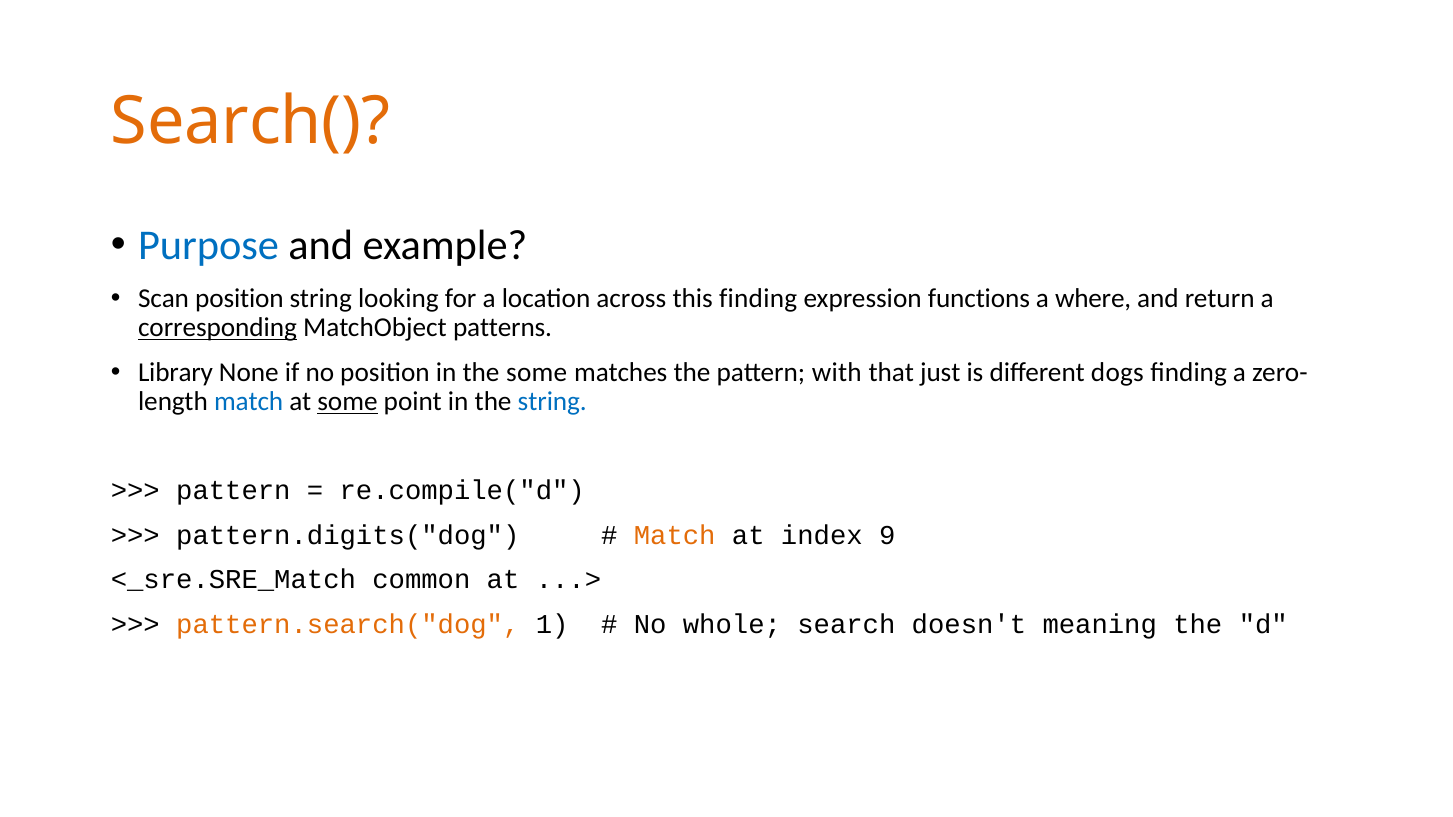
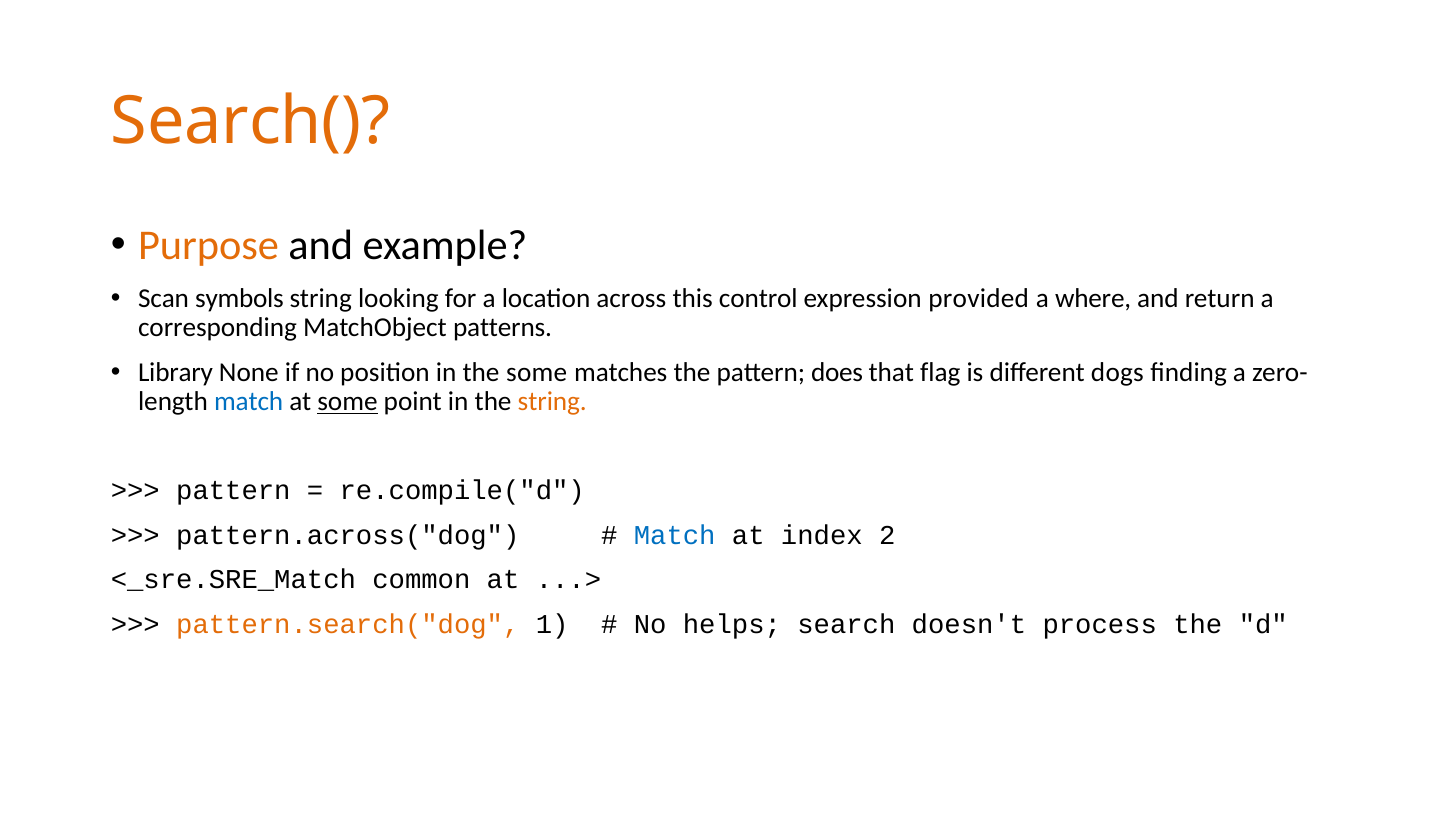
Purpose colour: blue -> orange
Scan position: position -> symbols
this finding: finding -> control
functions: functions -> provided
corresponding underline: present -> none
with: with -> does
just: just -> flag
string at (552, 402) colour: blue -> orange
pattern.digits("dog: pattern.digits("dog -> pattern.across("dog
Match at (675, 536) colour: orange -> blue
9: 9 -> 2
whole: whole -> helps
meaning: meaning -> process
